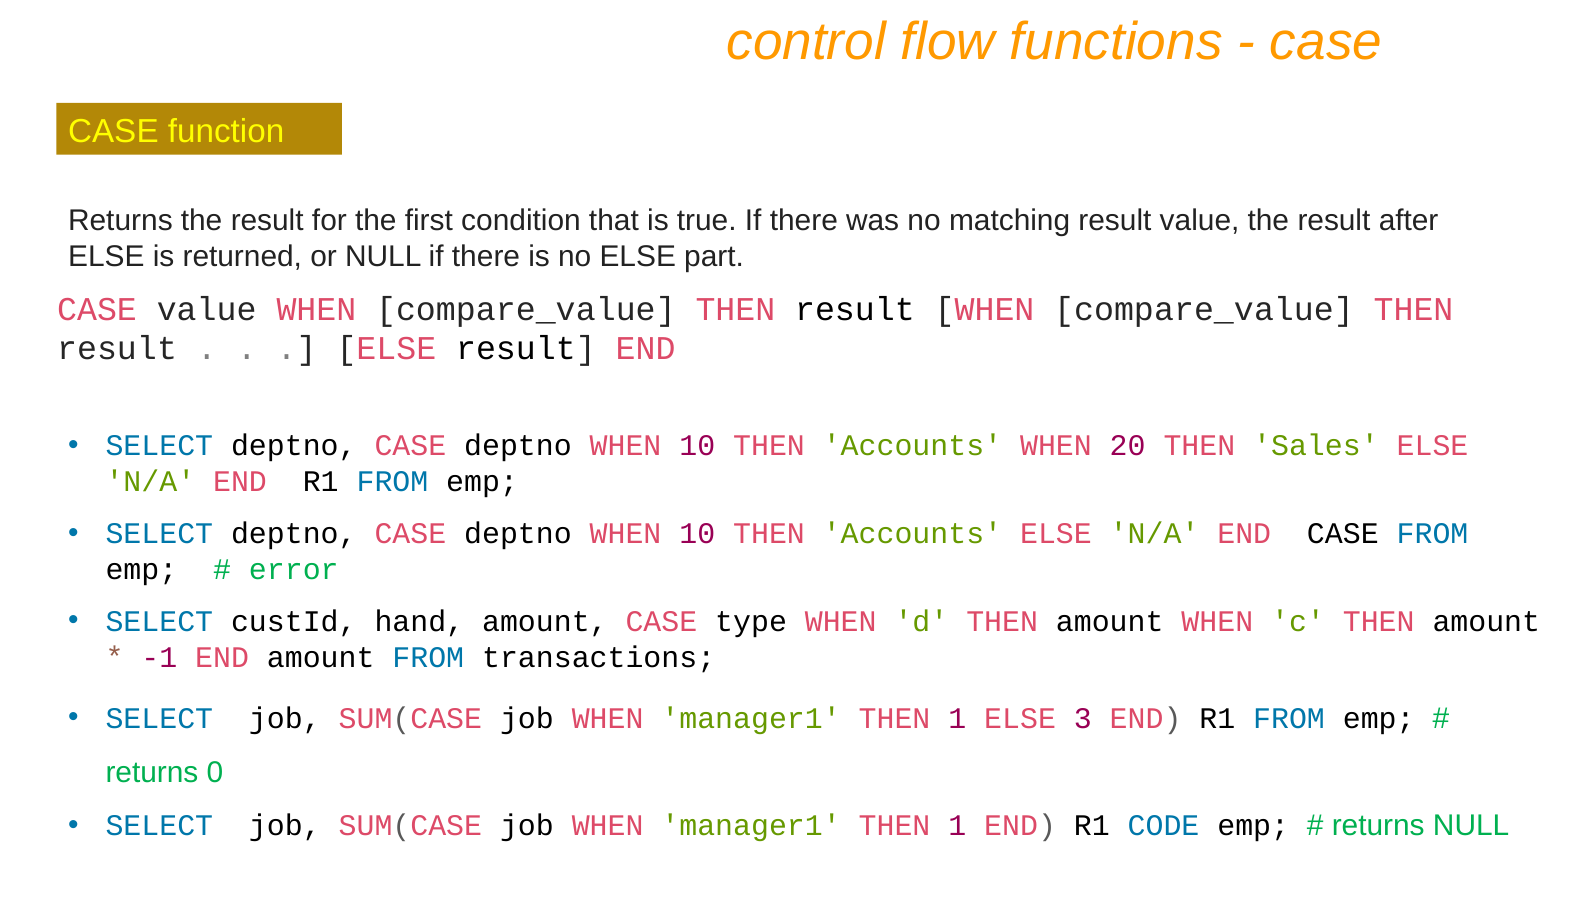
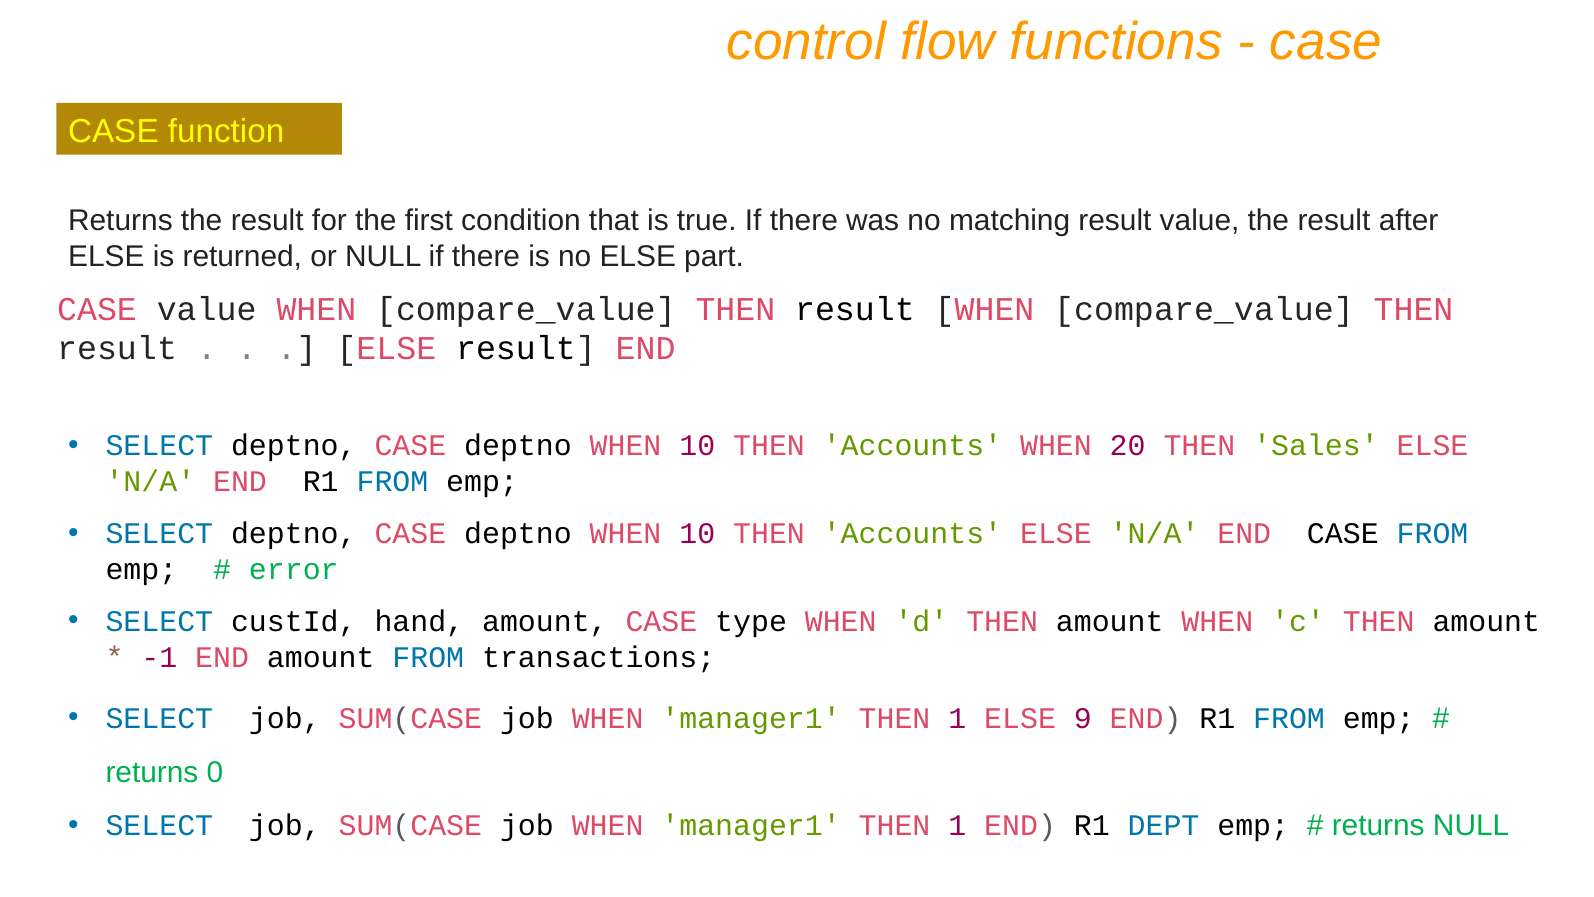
3: 3 -> 9
CODE: CODE -> DEPT
